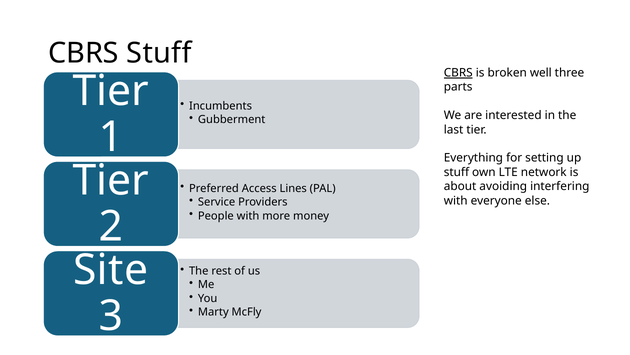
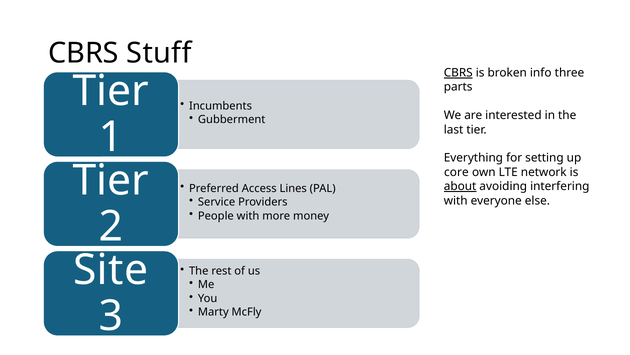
well: well -> info
stuff at (456, 172): stuff -> core
about underline: none -> present
